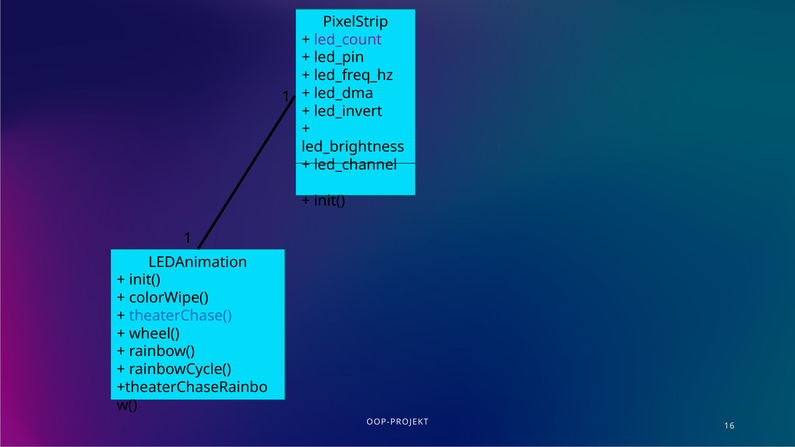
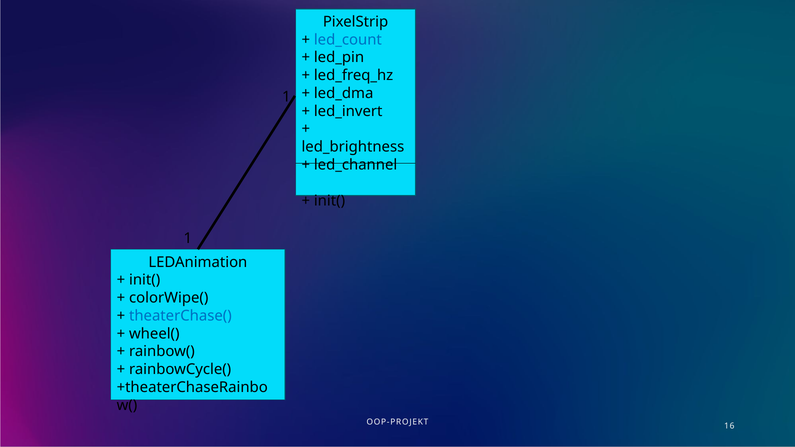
led_count colour: purple -> blue
